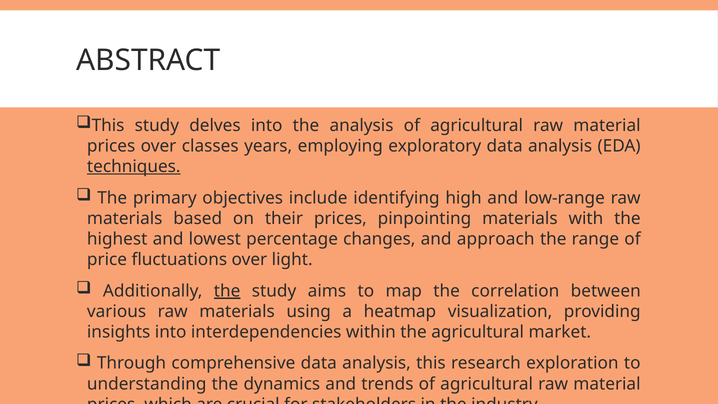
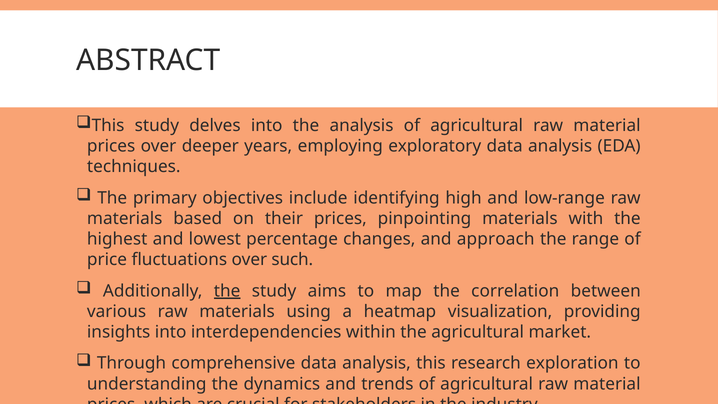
classes: classes -> deeper
techniques underline: present -> none
light: light -> such
